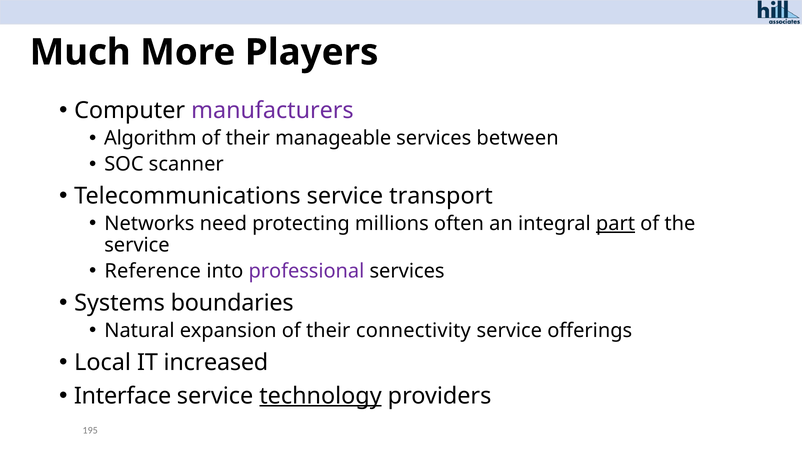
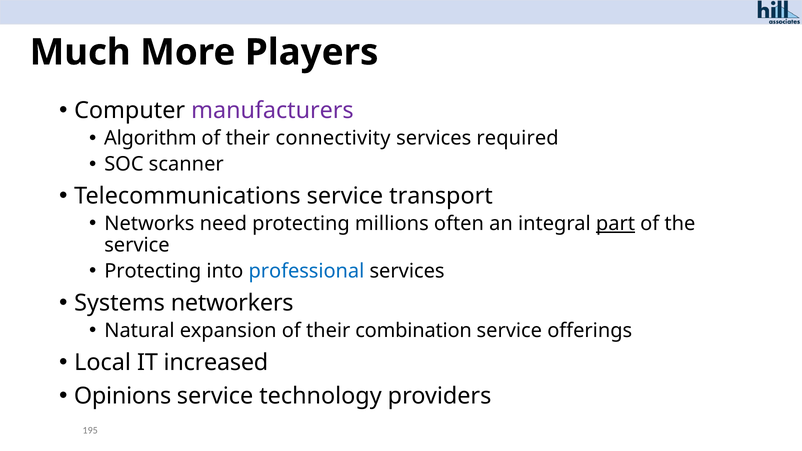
manageable: manageable -> connectivity
between: between -> required
Reference at (153, 271): Reference -> Protecting
professional colour: purple -> blue
boundaries: boundaries -> networkers
connectivity: connectivity -> combination
Interface: Interface -> Opinions
technology underline: present -> none
